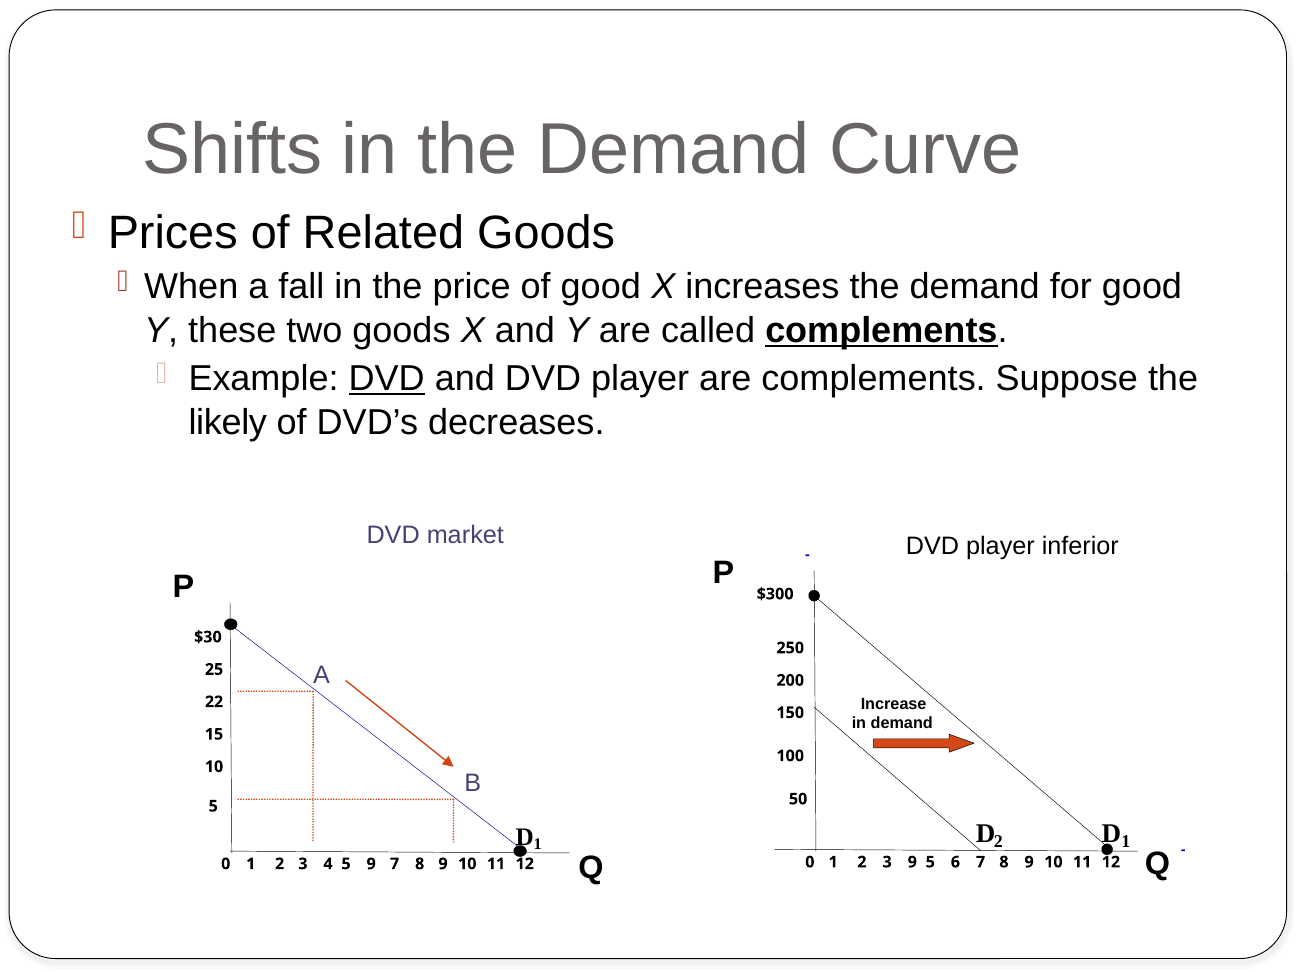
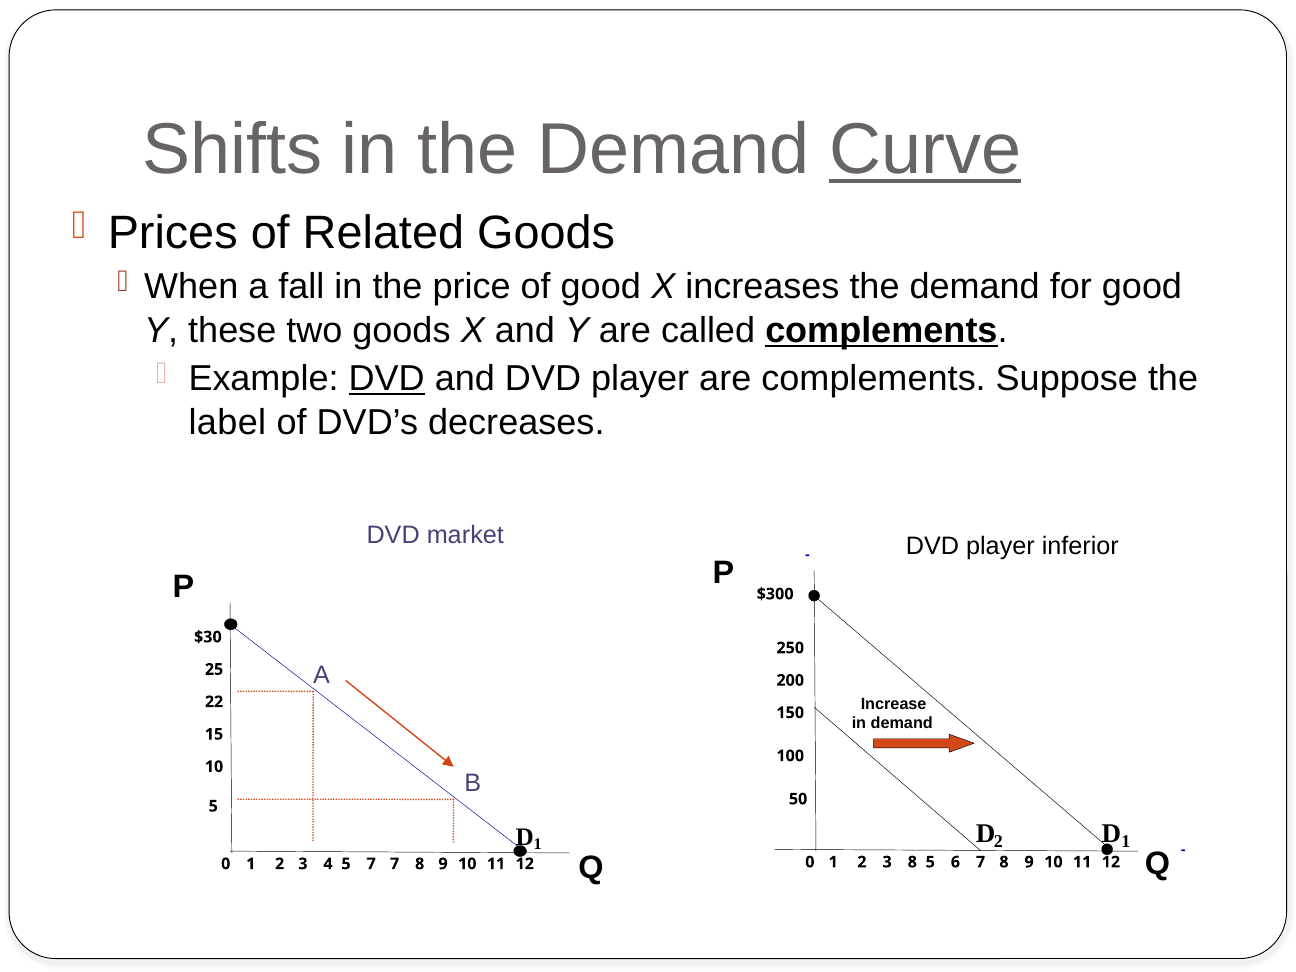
Curve underline: none -> present
likely: likely -> label
3 9: 9 -> 8
5 9: 9 -> 7
